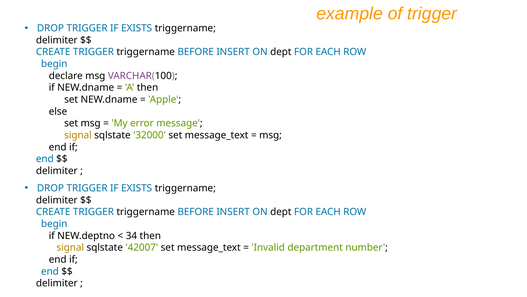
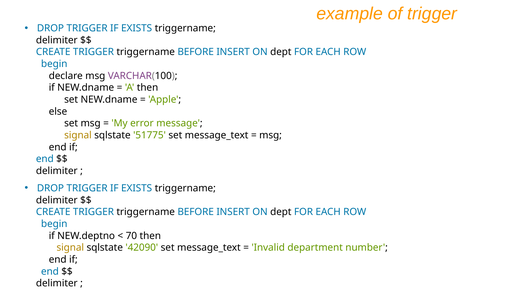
32000: 32000 -> 51775
34: 34 -> 70
42007: 42007 -> 42090
